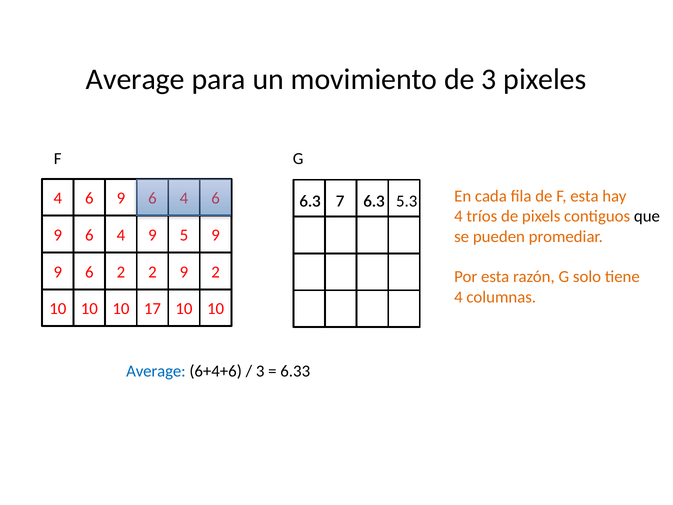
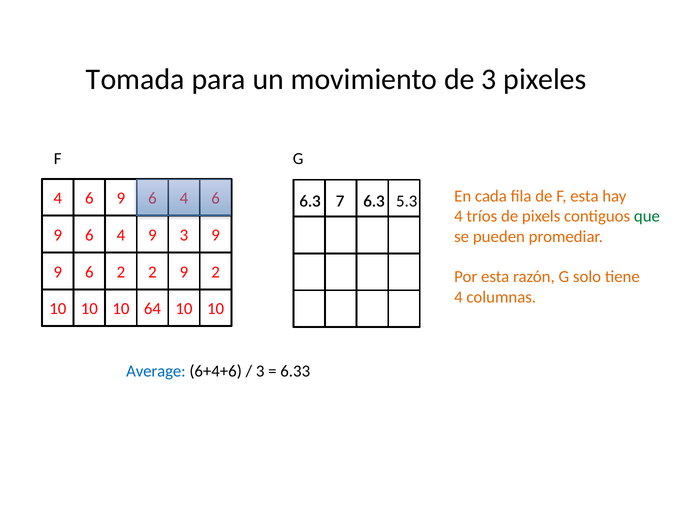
Average at (135, 79): Average -> Tomada
que colour: black -> green
9 5: 5 -> 3
17: 17 -> 64
